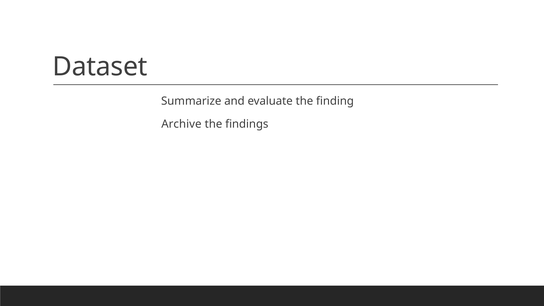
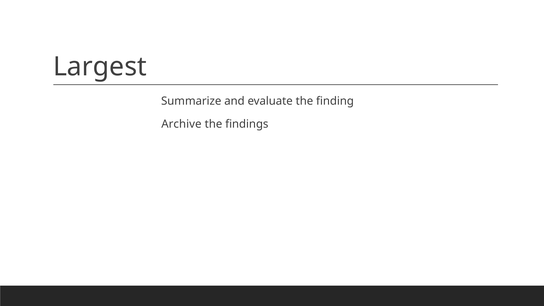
Dataset: Dataset -> Largest
